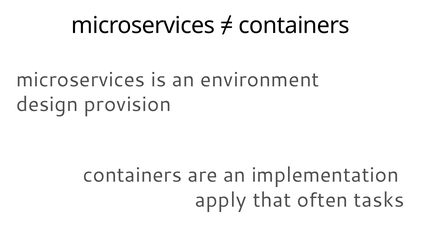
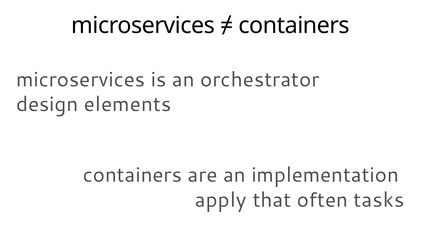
environment: environment -> orchestrator
provision: provision -> elements
